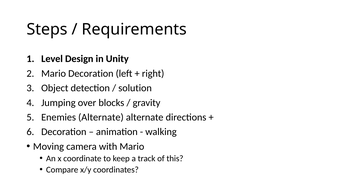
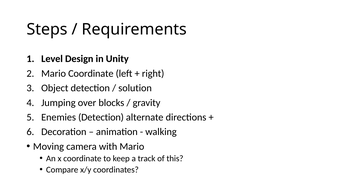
Mario Decoration: Decoration -> Coordinate
Enemies Alternate: Alternate -> Detection
